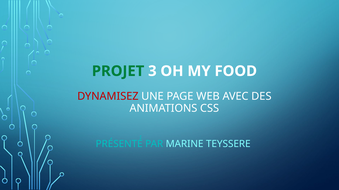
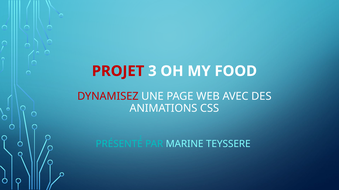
PROJET colour: green -> red
